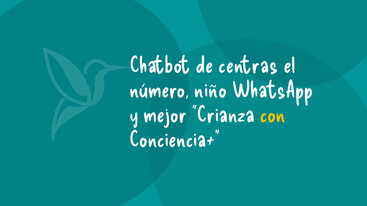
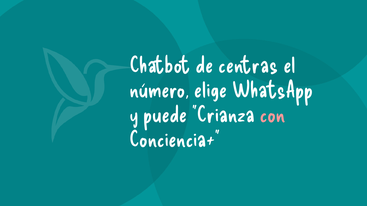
niño: niño -> elige
mejor: mejor -> puede
con colour: yellow -> pink
